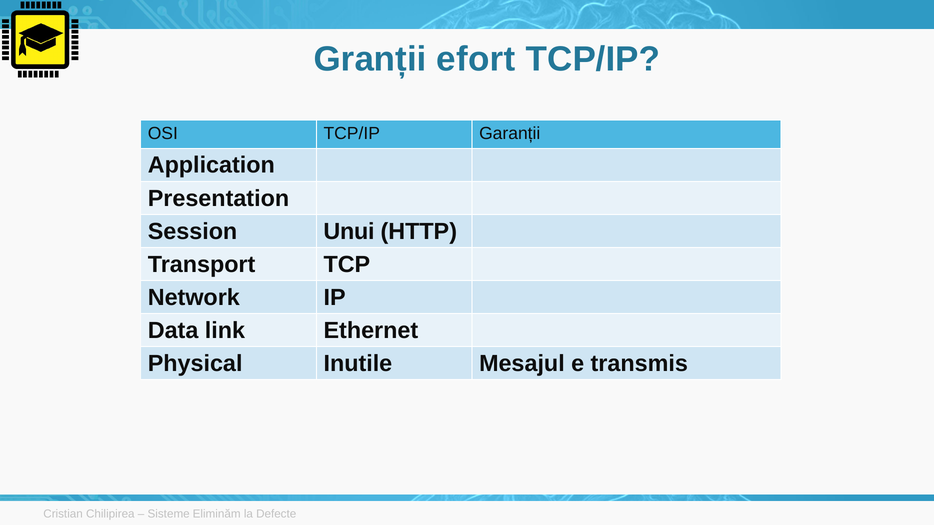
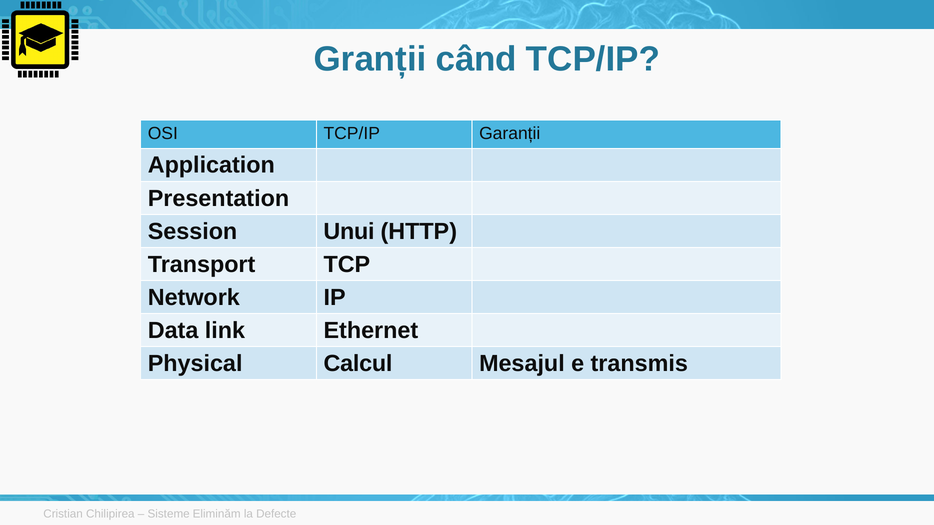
efort: efort -> când
Inutile: Inutile -> Calcul
